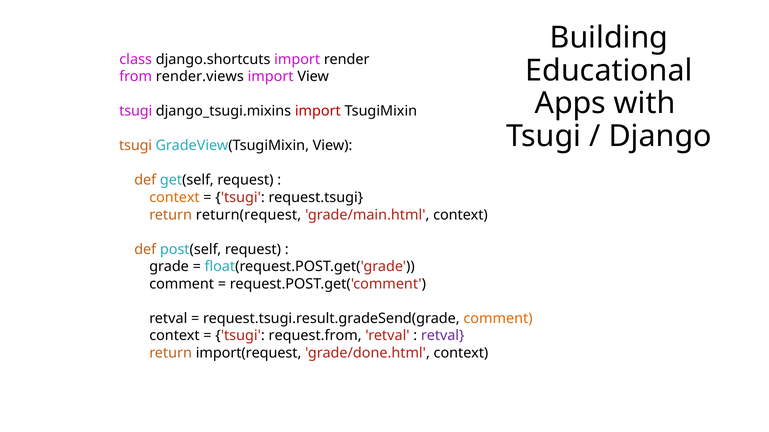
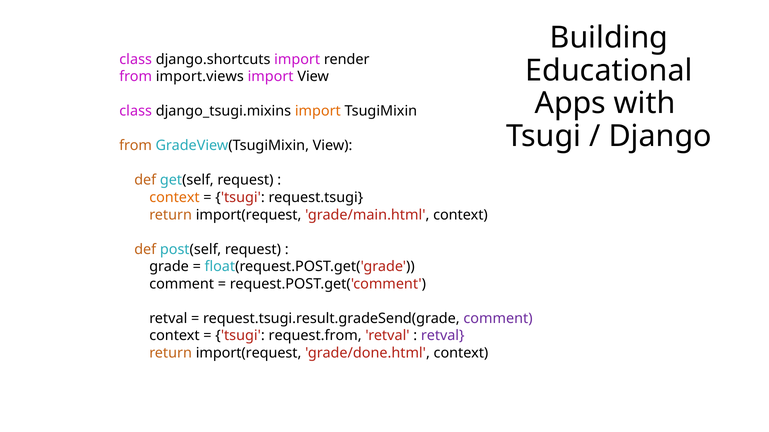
render.views: render.views -> import.views
tsugi at (136, 111): tsugi -> class
import at (318, 111) colour: red -> orange
tsugi at (136, 146): tsugi -> from
return(request at (248, 215): return(request -> import(request
comment at (498, 319) colour: orange -> purple
